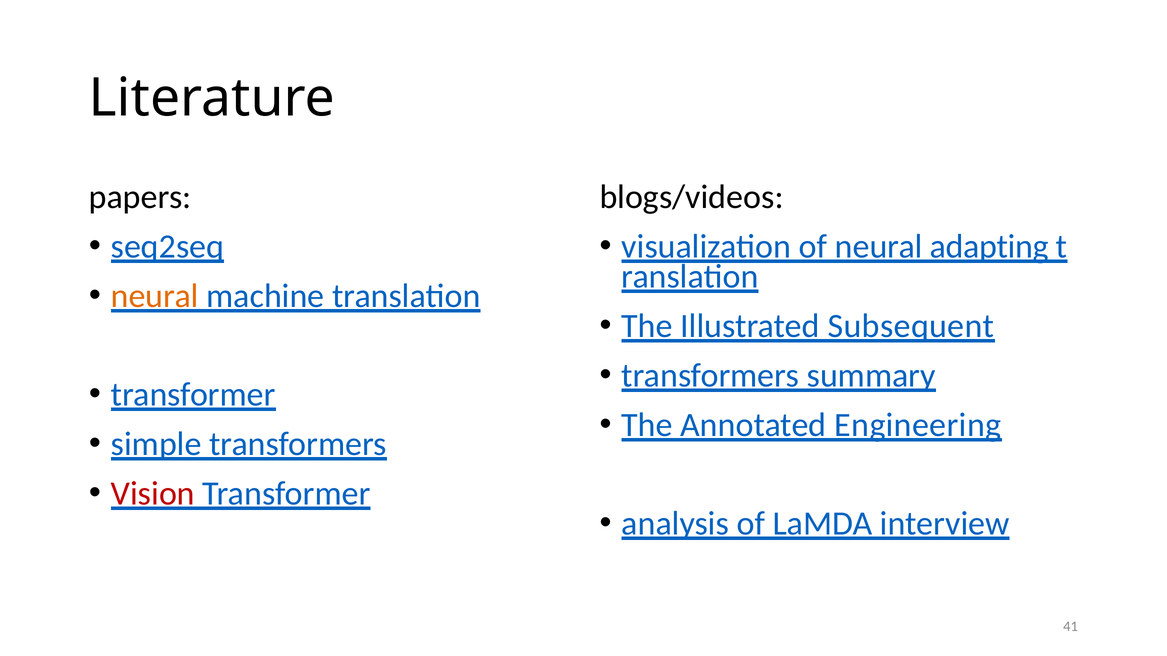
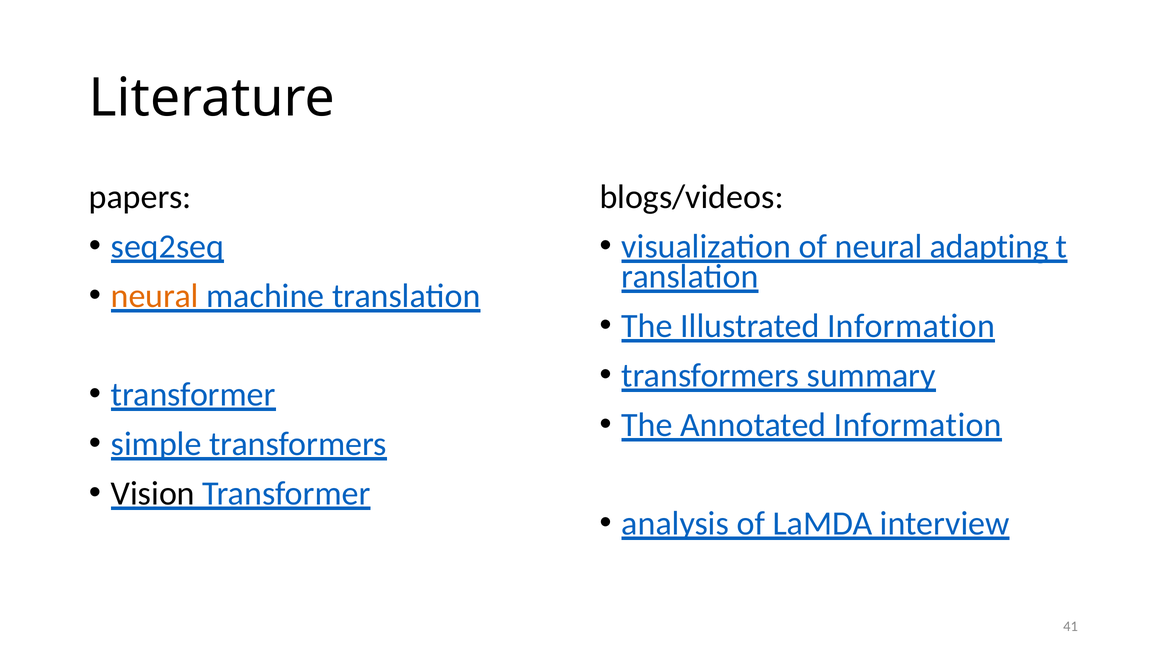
Illustrated Subsequent: Subsequent -> Information
Annotated Engineering: Engineering -> Information
Vision colour: red -> black
